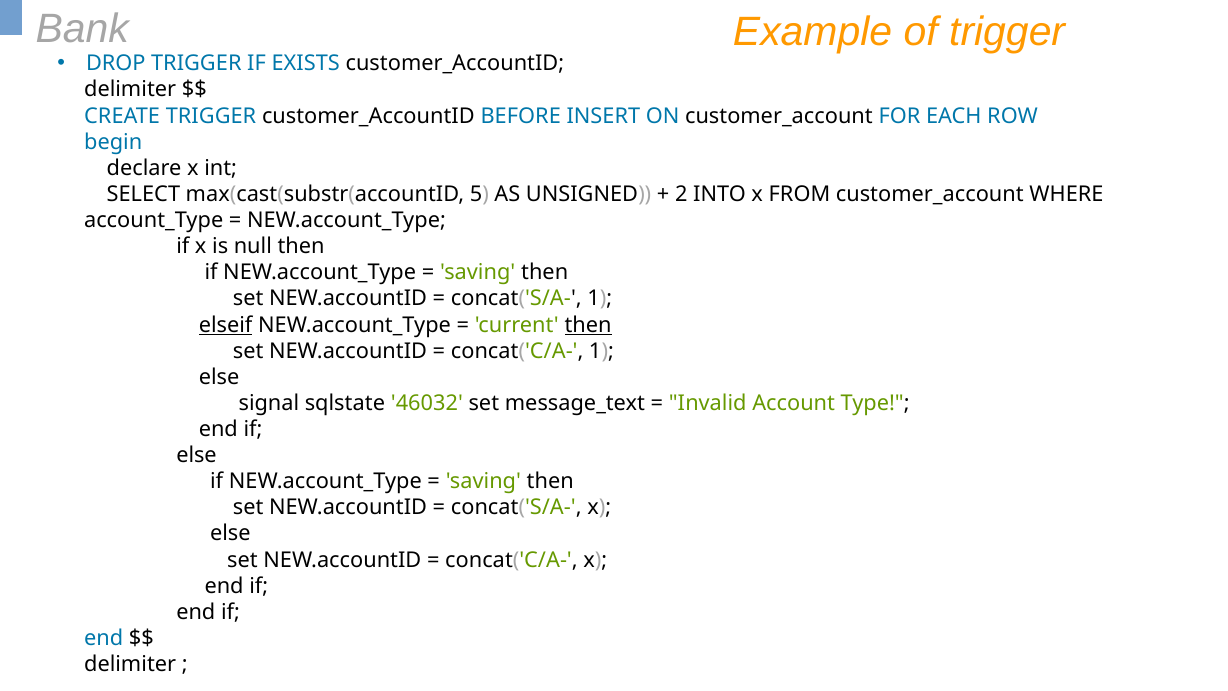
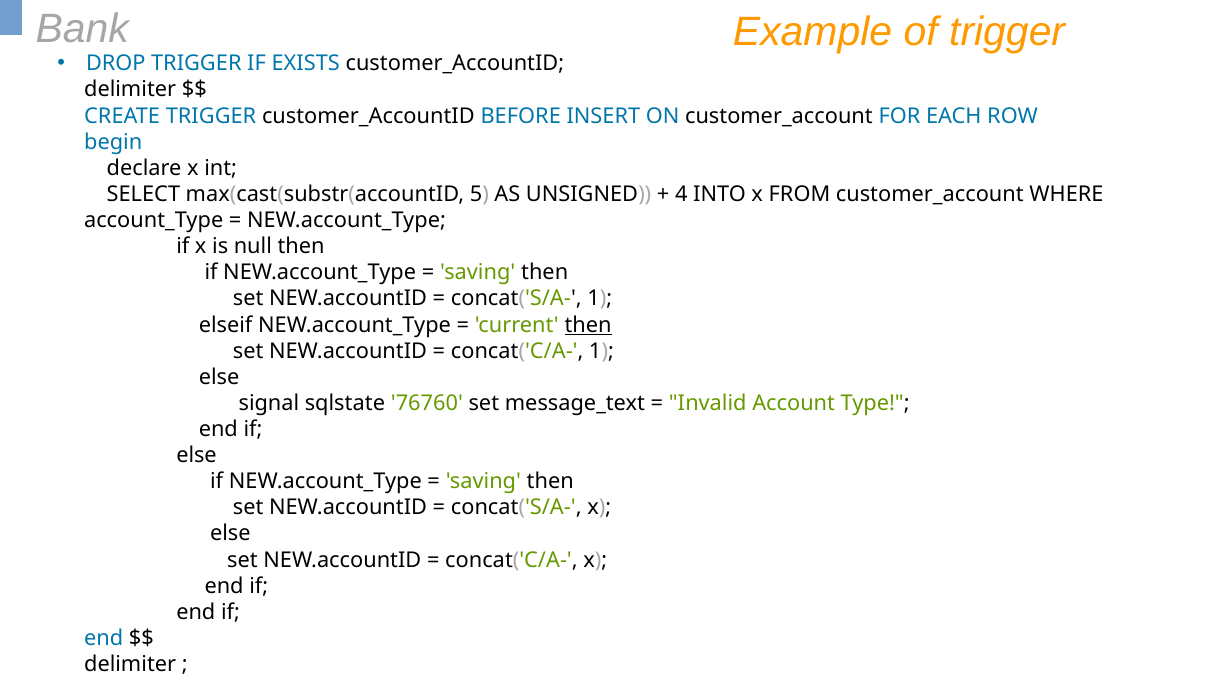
2: 2 -> 4
elseif underline: present -> none
46032: 46032 -> 76760
